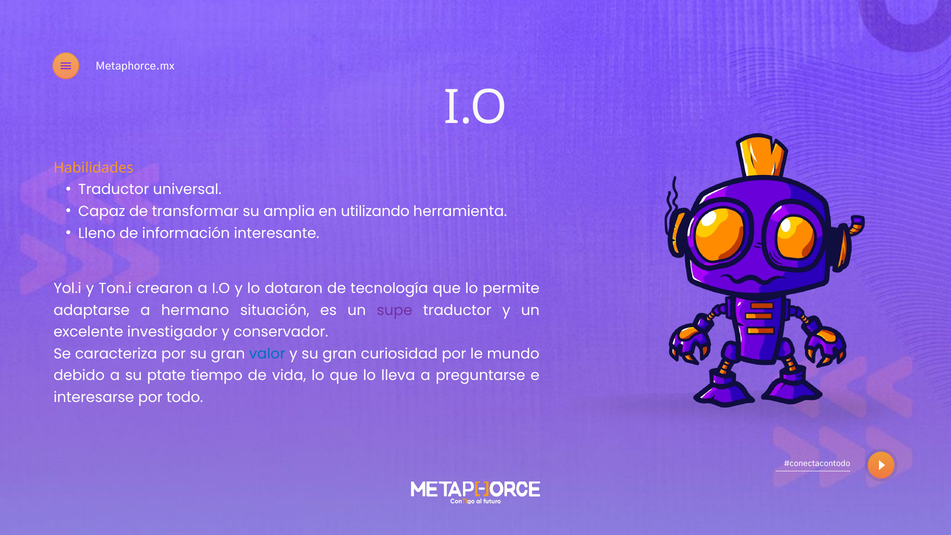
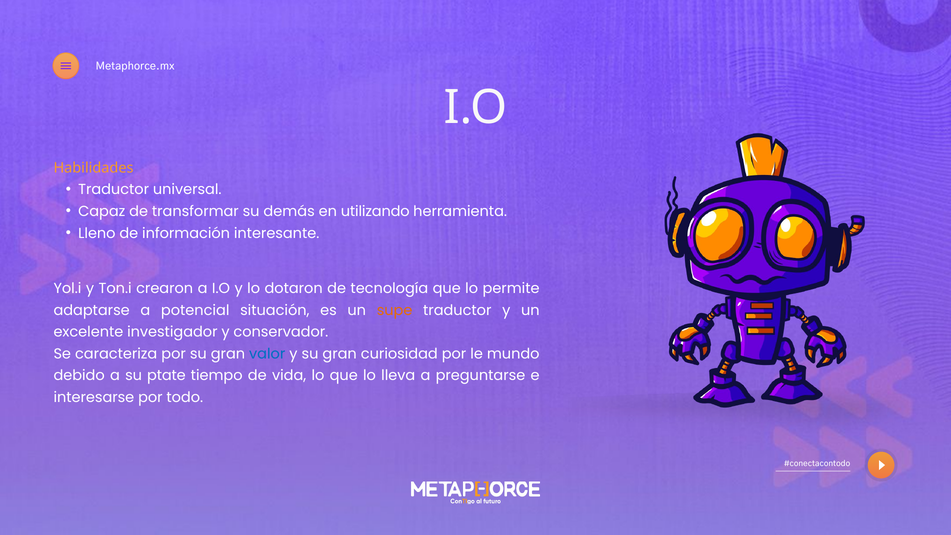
amplia: amplia -> demás
hermano: hermano -> potencial
supe colour: purple -> orange
